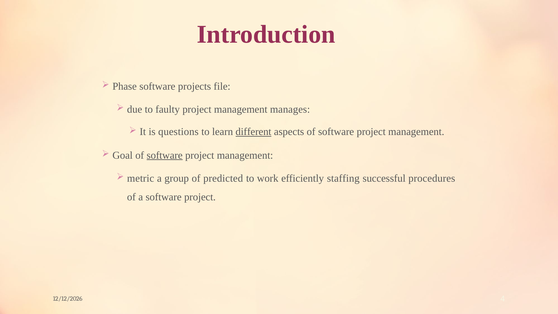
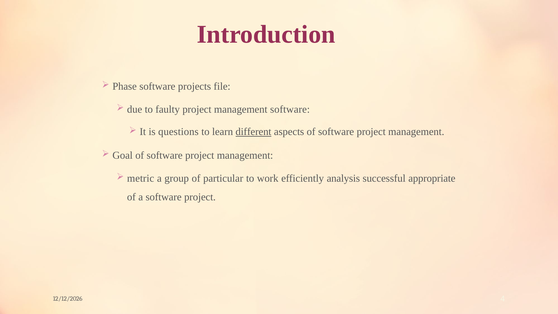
management manages: manages -> software
software at (165, 155) underline: present -> none
predicted: predicted -> particular
staffing: staffing -> analysis
procedures: procedures -> appropriate
